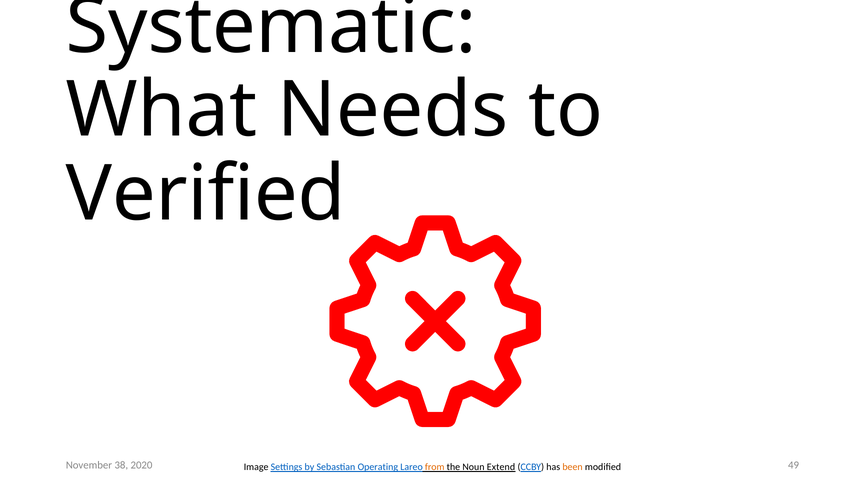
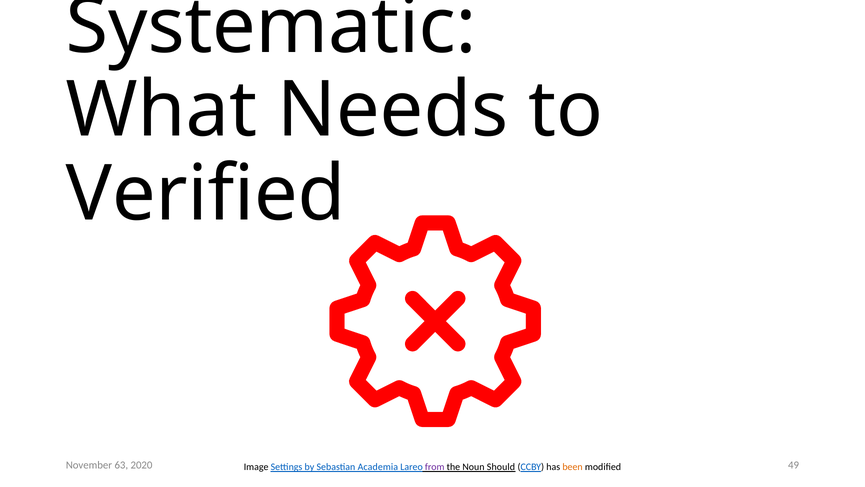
38: 38 -> 63
Operating: Operating -> Academia
from colour: orange -> purple
Extend: Extend -> Should
